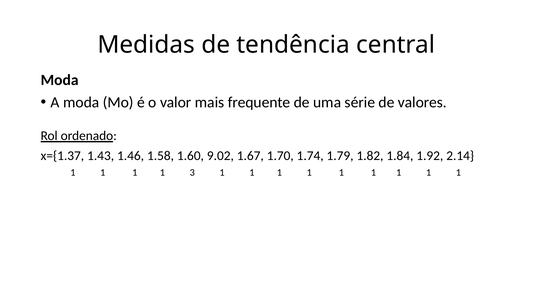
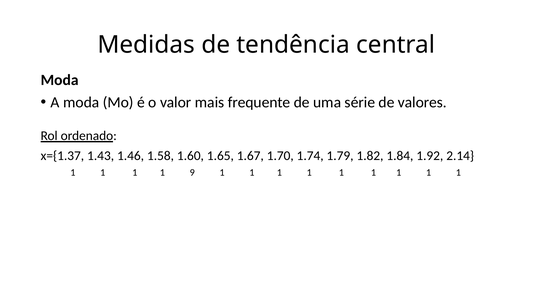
9.02: 9.02 -> 1.65
3: 3 -> 9
